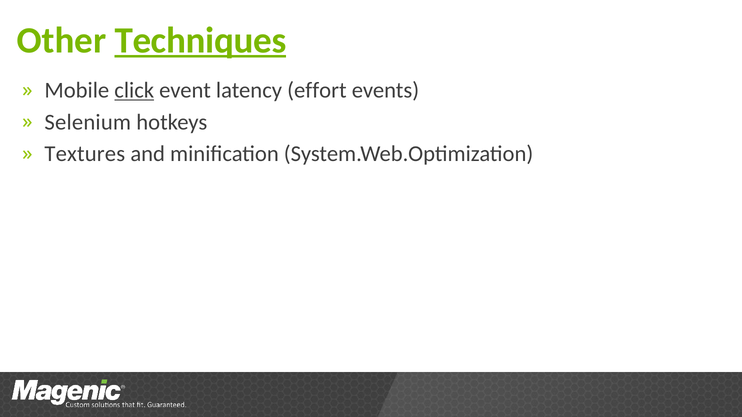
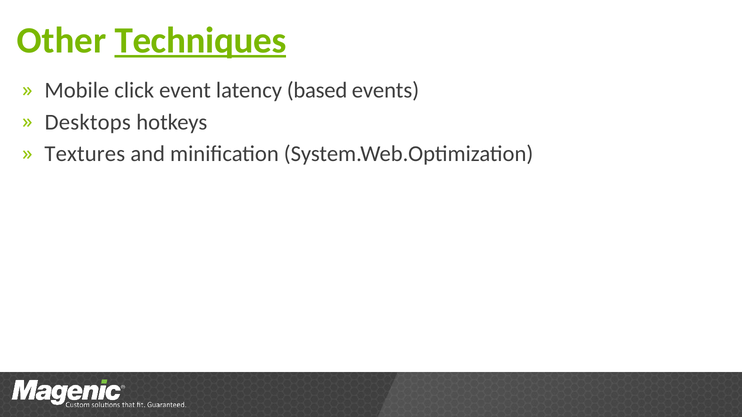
click underline: present -> none
effort: effort -> based
Selenium: Selenium -> Desktops
